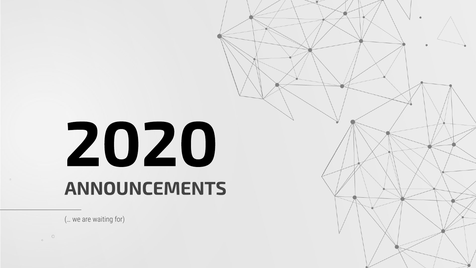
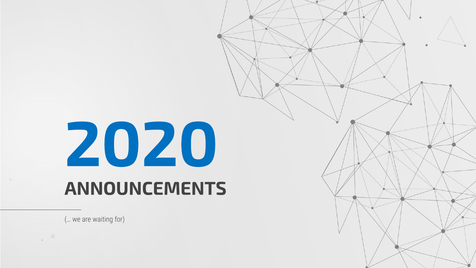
2020 colour: black -> blue
